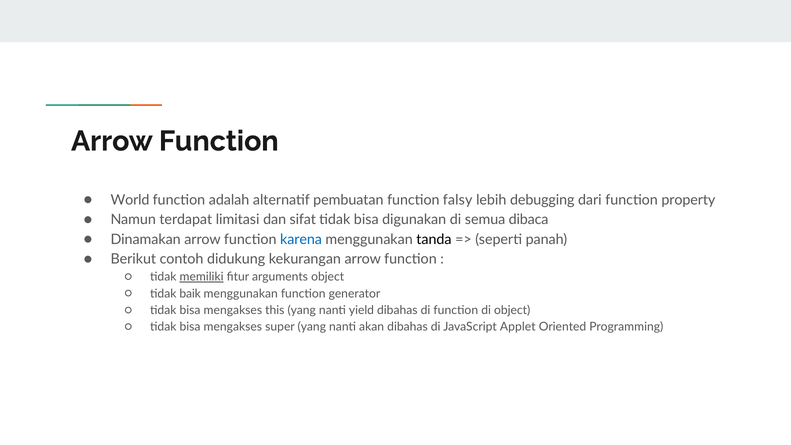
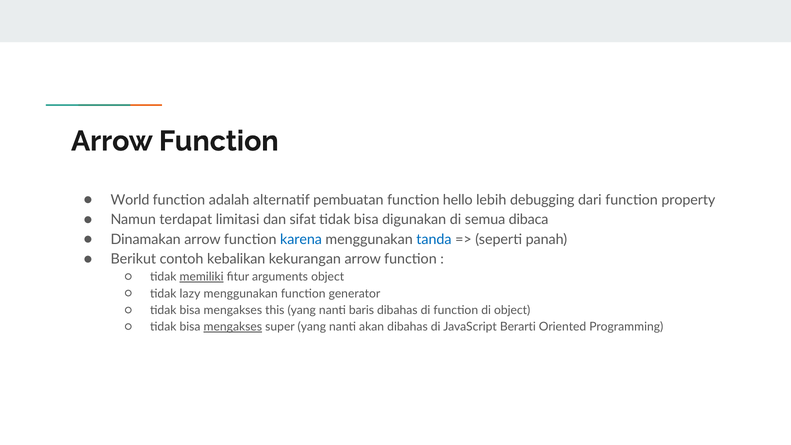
falsy: falsy -> hello
tanda colour: black -> blue
didukung: didukung -> kebalikan
baik: baik -> lazy
yield: yield -> baris
mengakses at (233, 327) underline: none -> present
Applet: Applet -> Berarti
